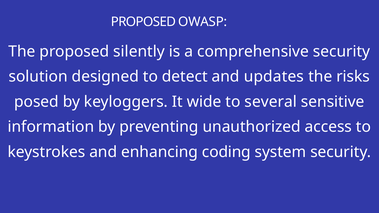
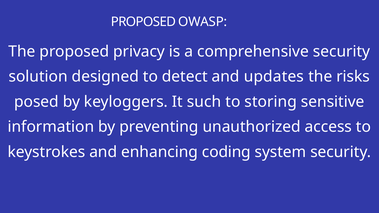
silently: silently -> privacy
wide: wide -> such
several: several -> storing
